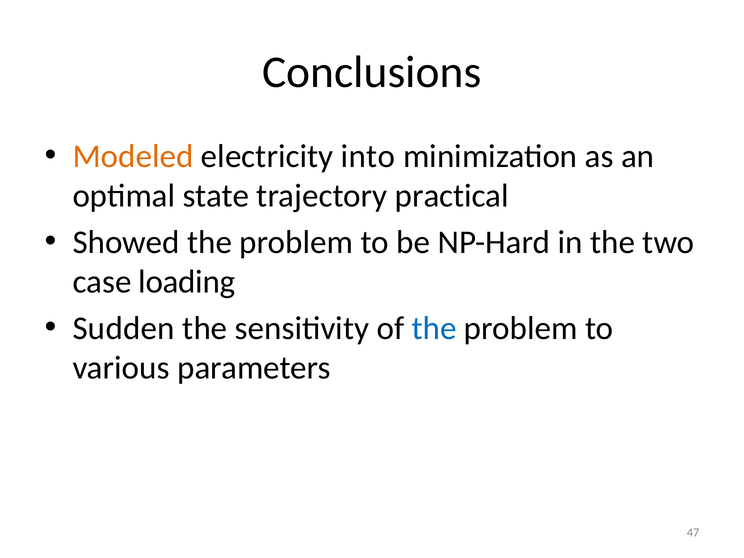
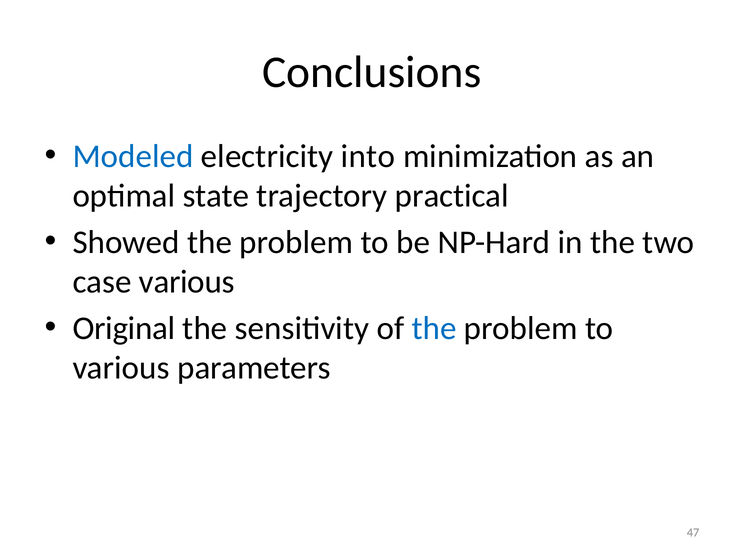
Modeled colour: orange -> blue
case loading: loading -> various
Sudden: Sudden -> Original
